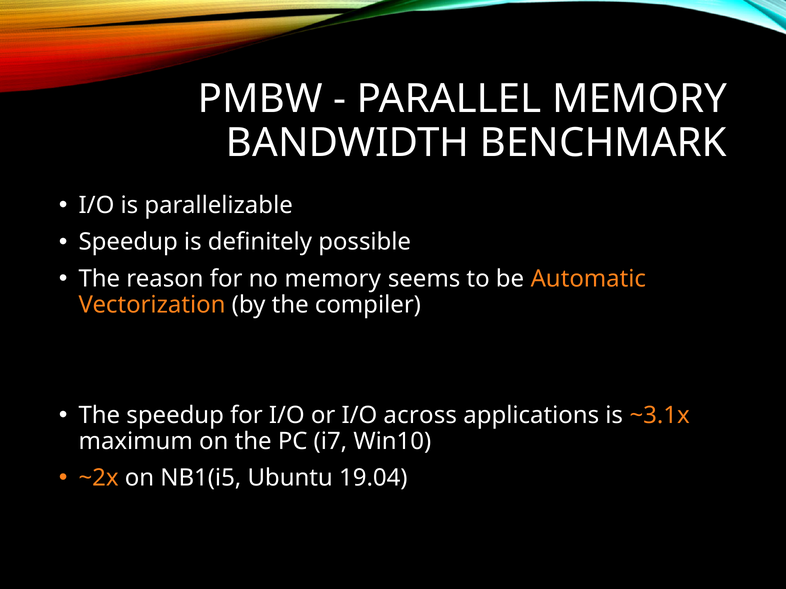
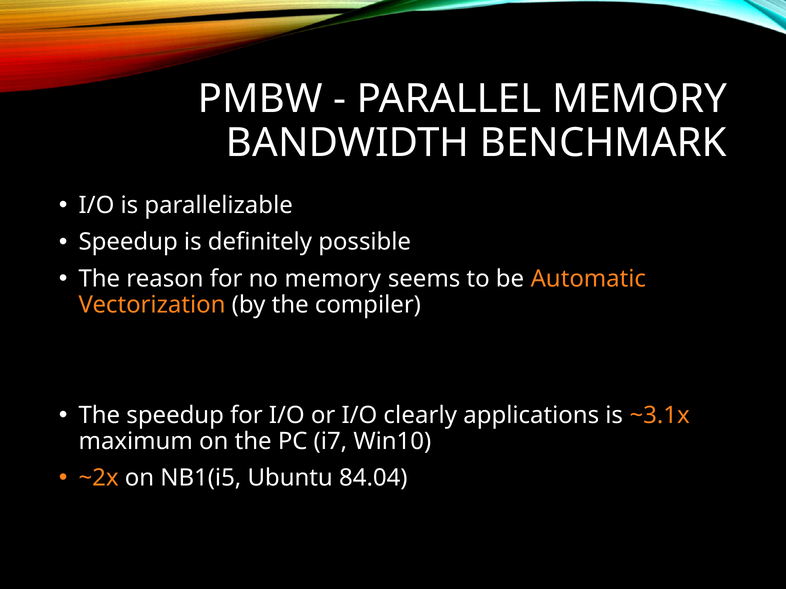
across: across -> clearly
19.04: 19.04 -> 84.04
